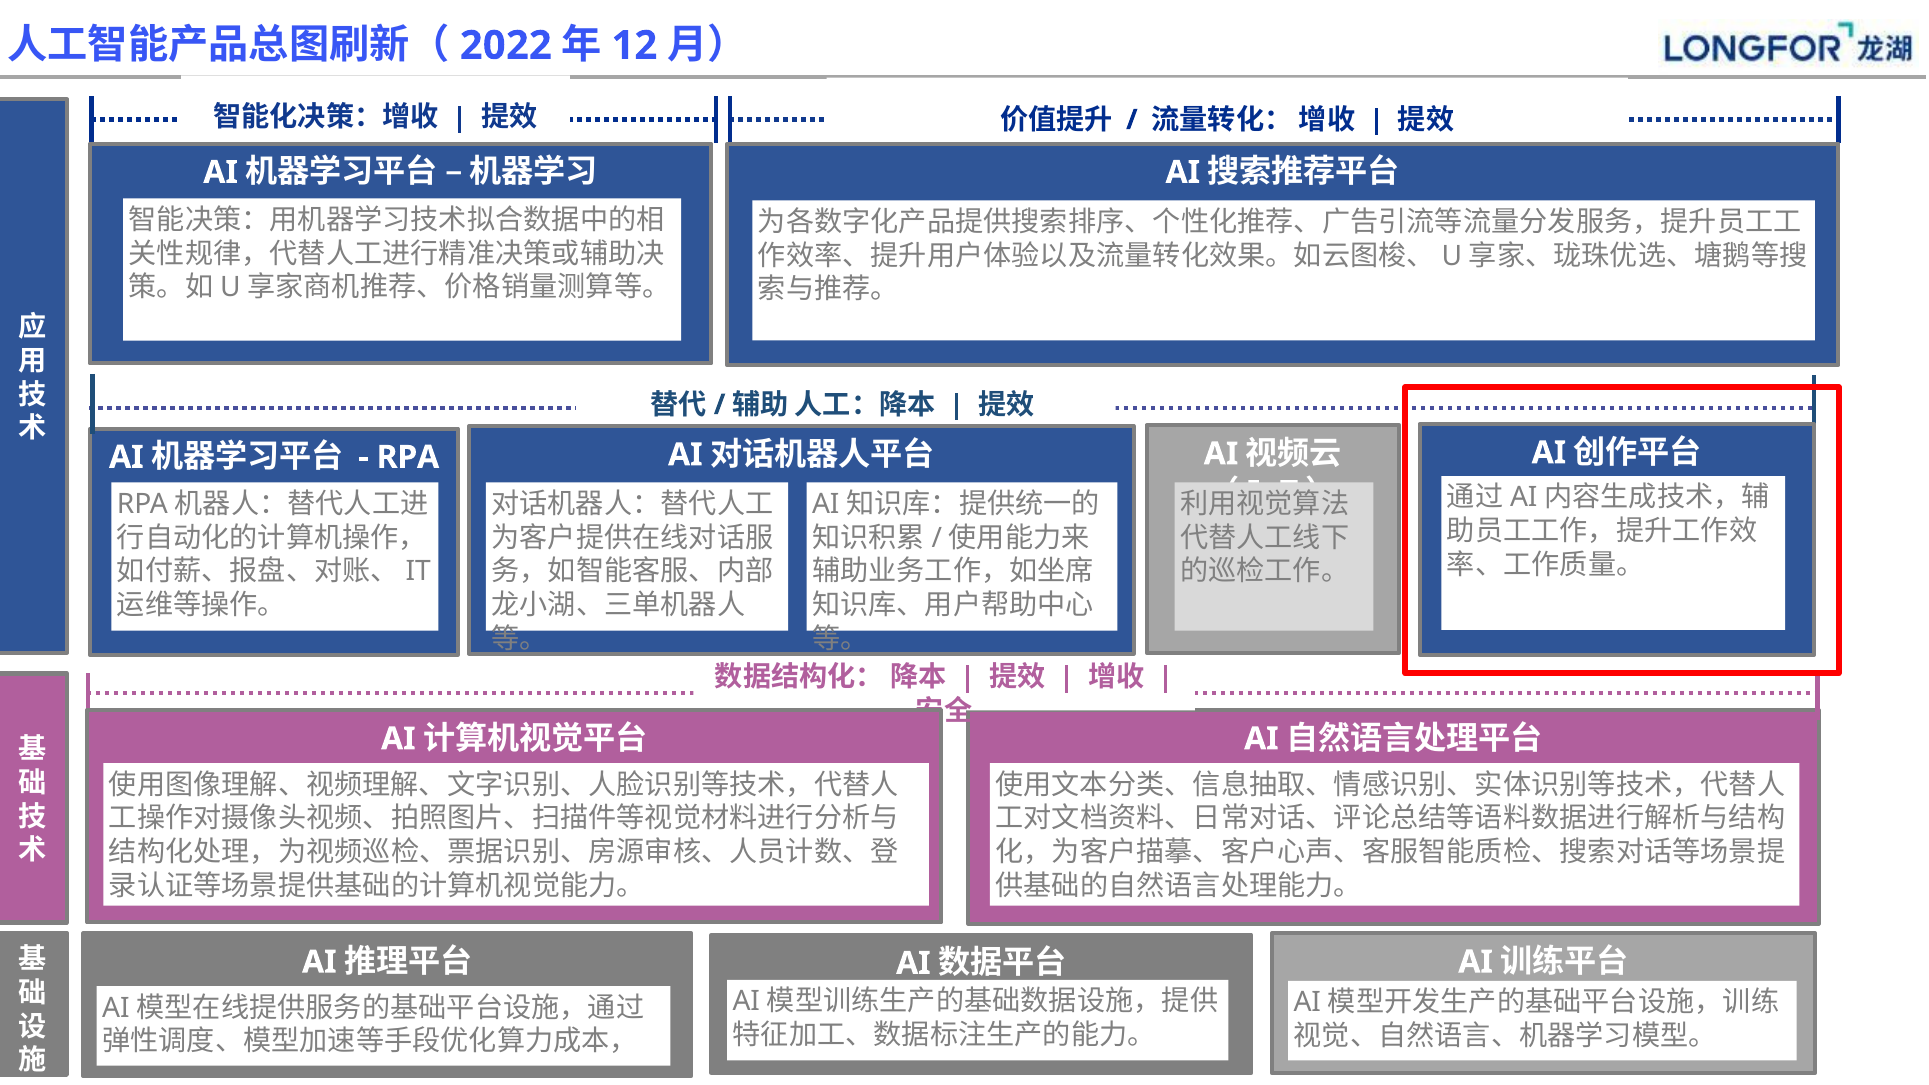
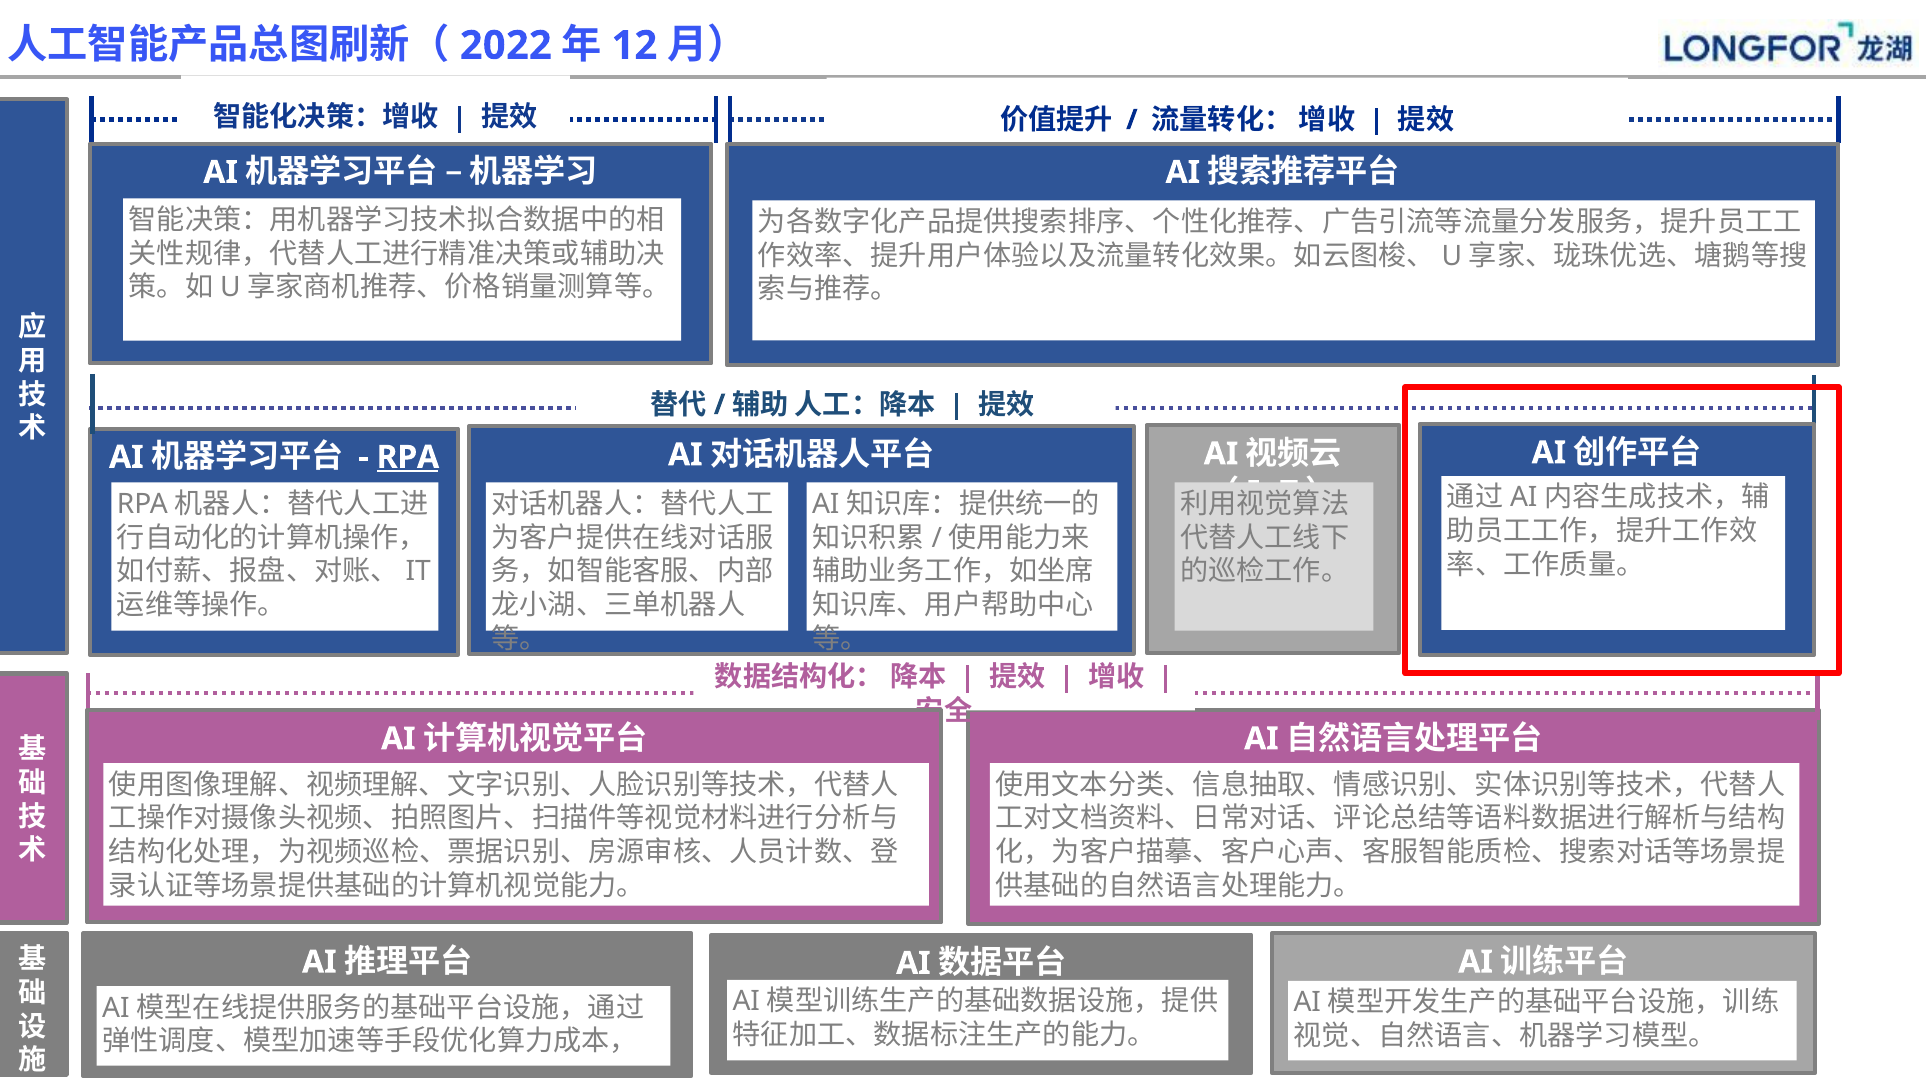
RPA underline: none -> present
